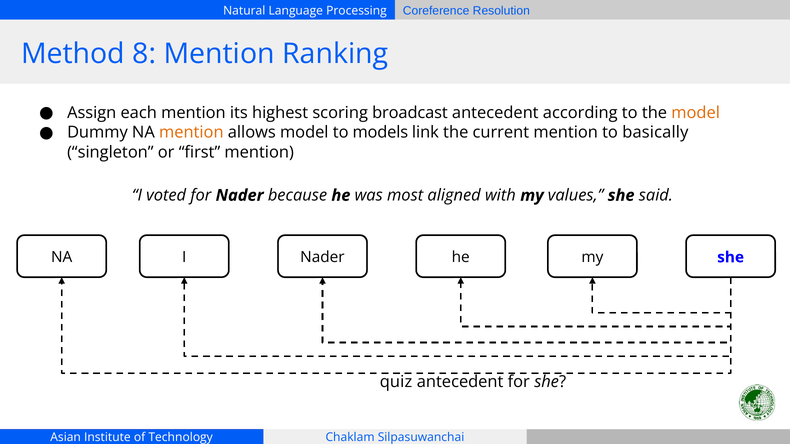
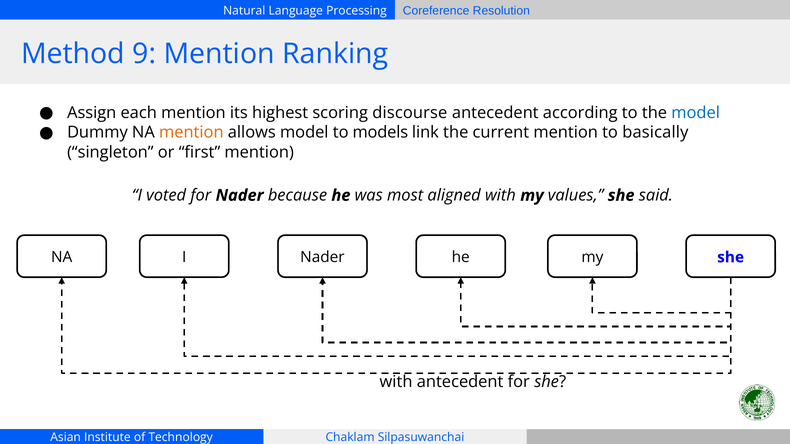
8: 8 -> 9
broadcast: broadcast -> discourse
model at (696, 113) colour: orange -> blue
quiz at (396, 382): quiz -> with
